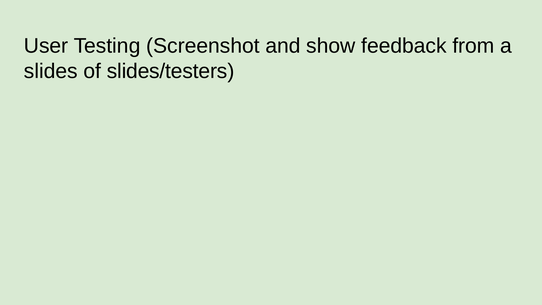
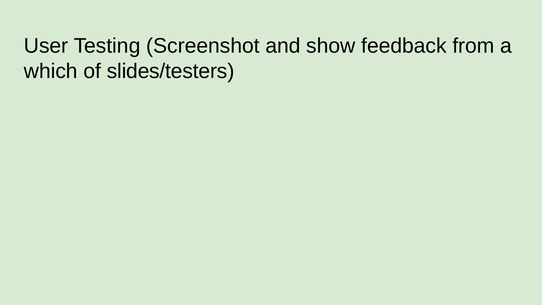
slides: slides -> which
